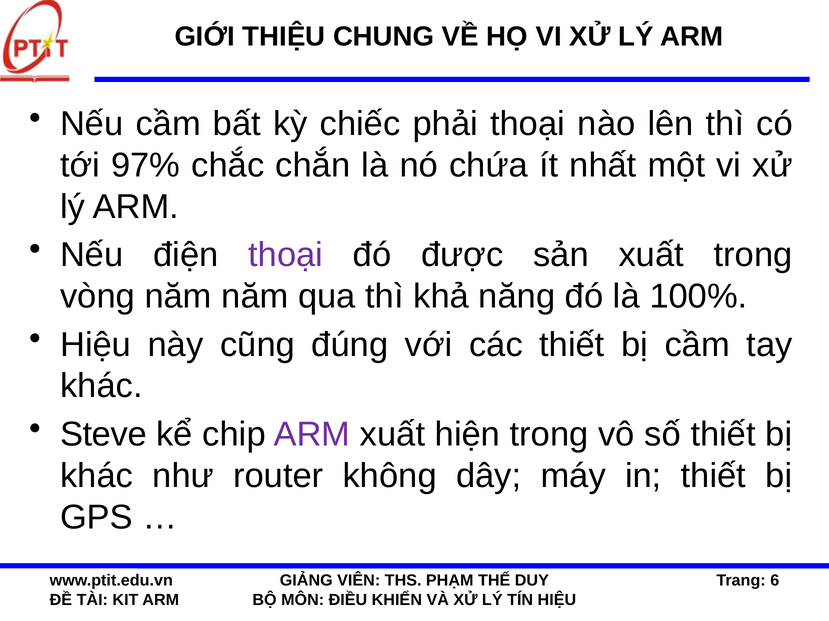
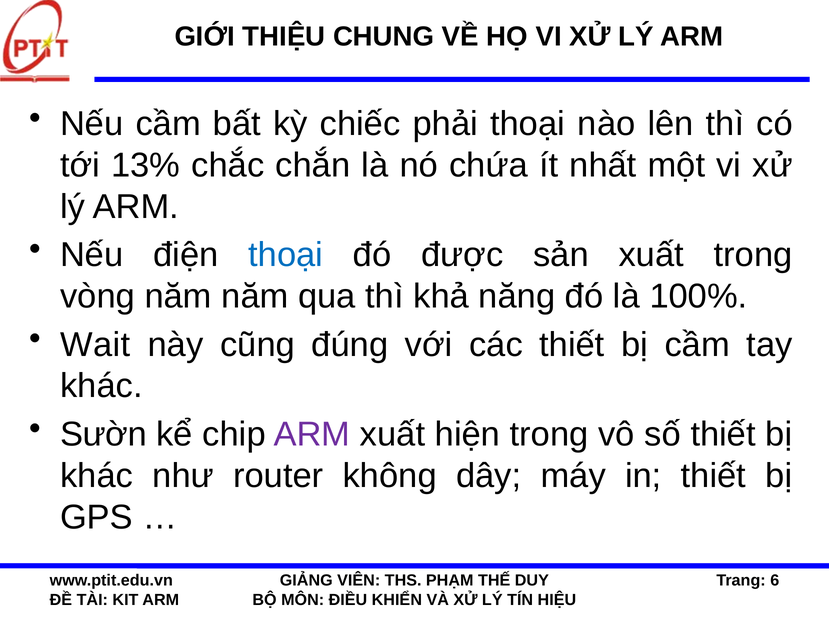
97%: 97% -> 13%
thoại at (286, 255) colour: purple -> blue
Hiệu: Hiệu -> Wait
Steve: Steve -> Sườn
